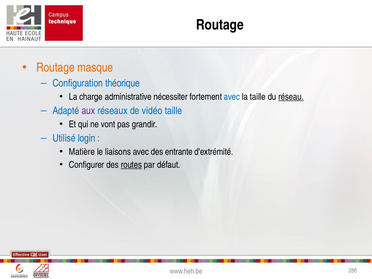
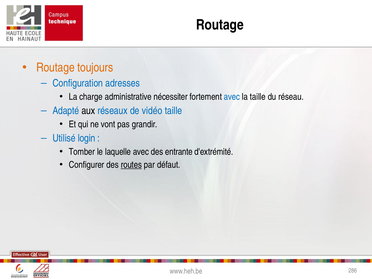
masque: masque -> toujours
théorique: théorique -> adresses
réseau underline: present -> none
aux colour: purple -> black
Matière: Matière -> Tomber
liaisons: liaisons -> laquelle
